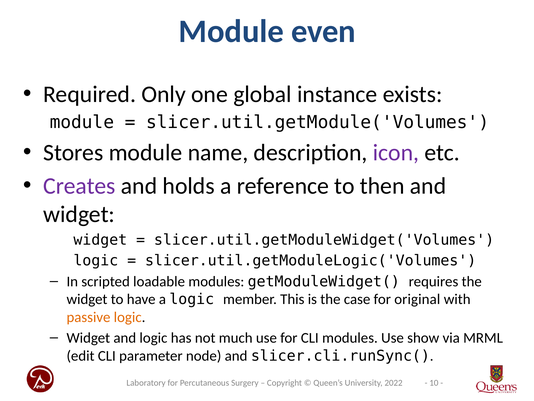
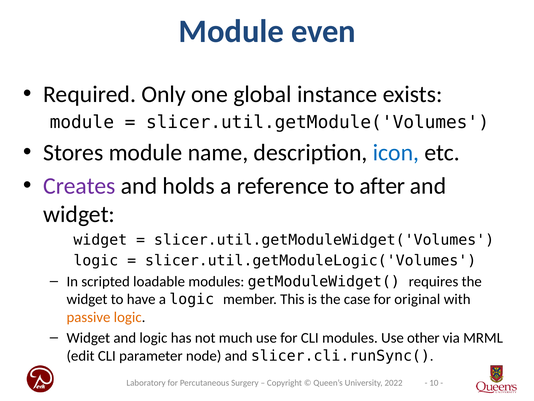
icon colour: purple -> blue
then: then -> after
show: show -> other
